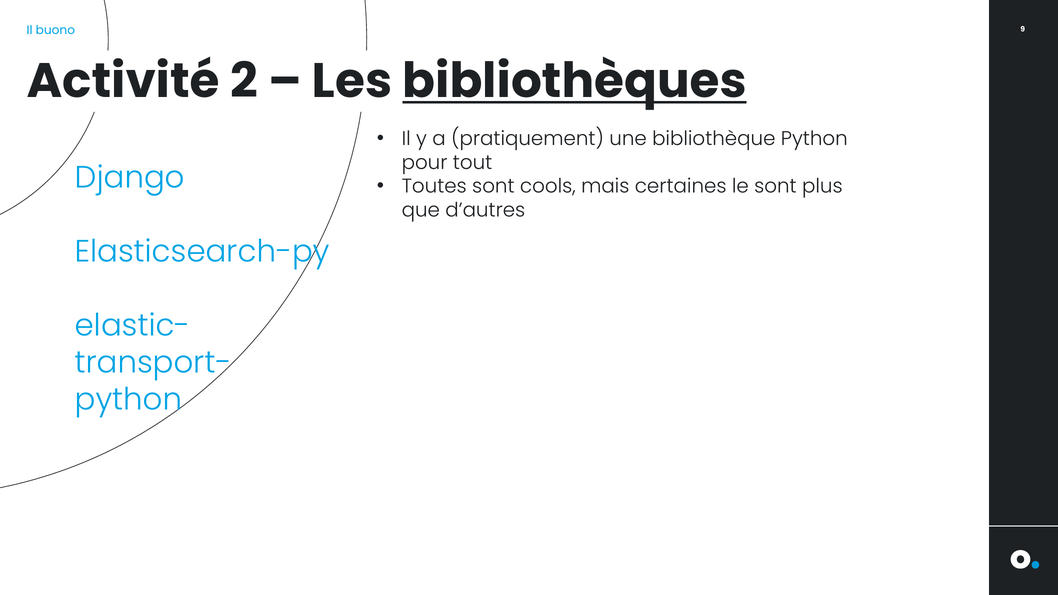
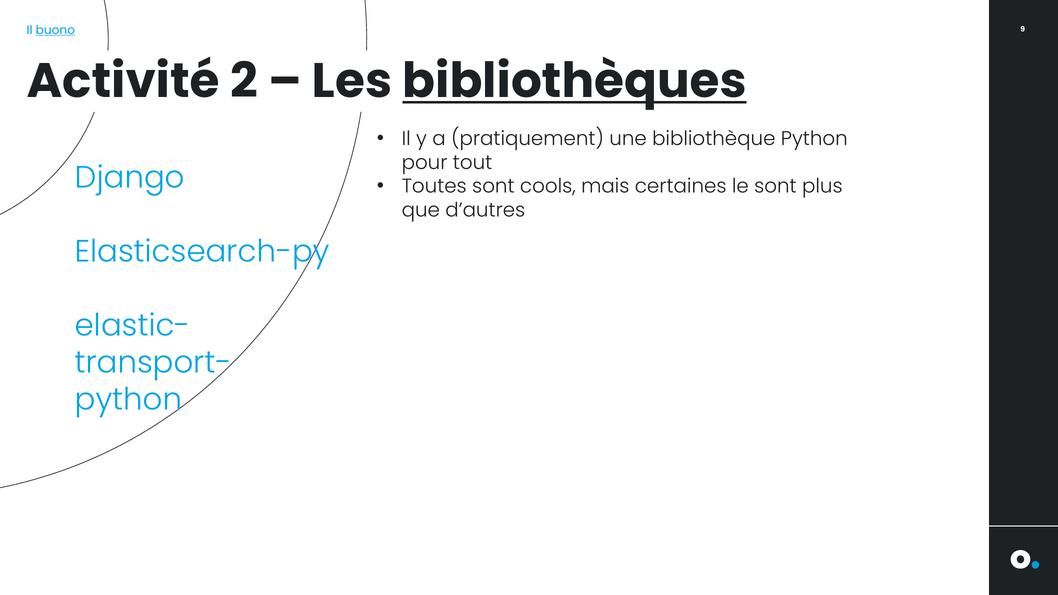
buono underline: none -> present
